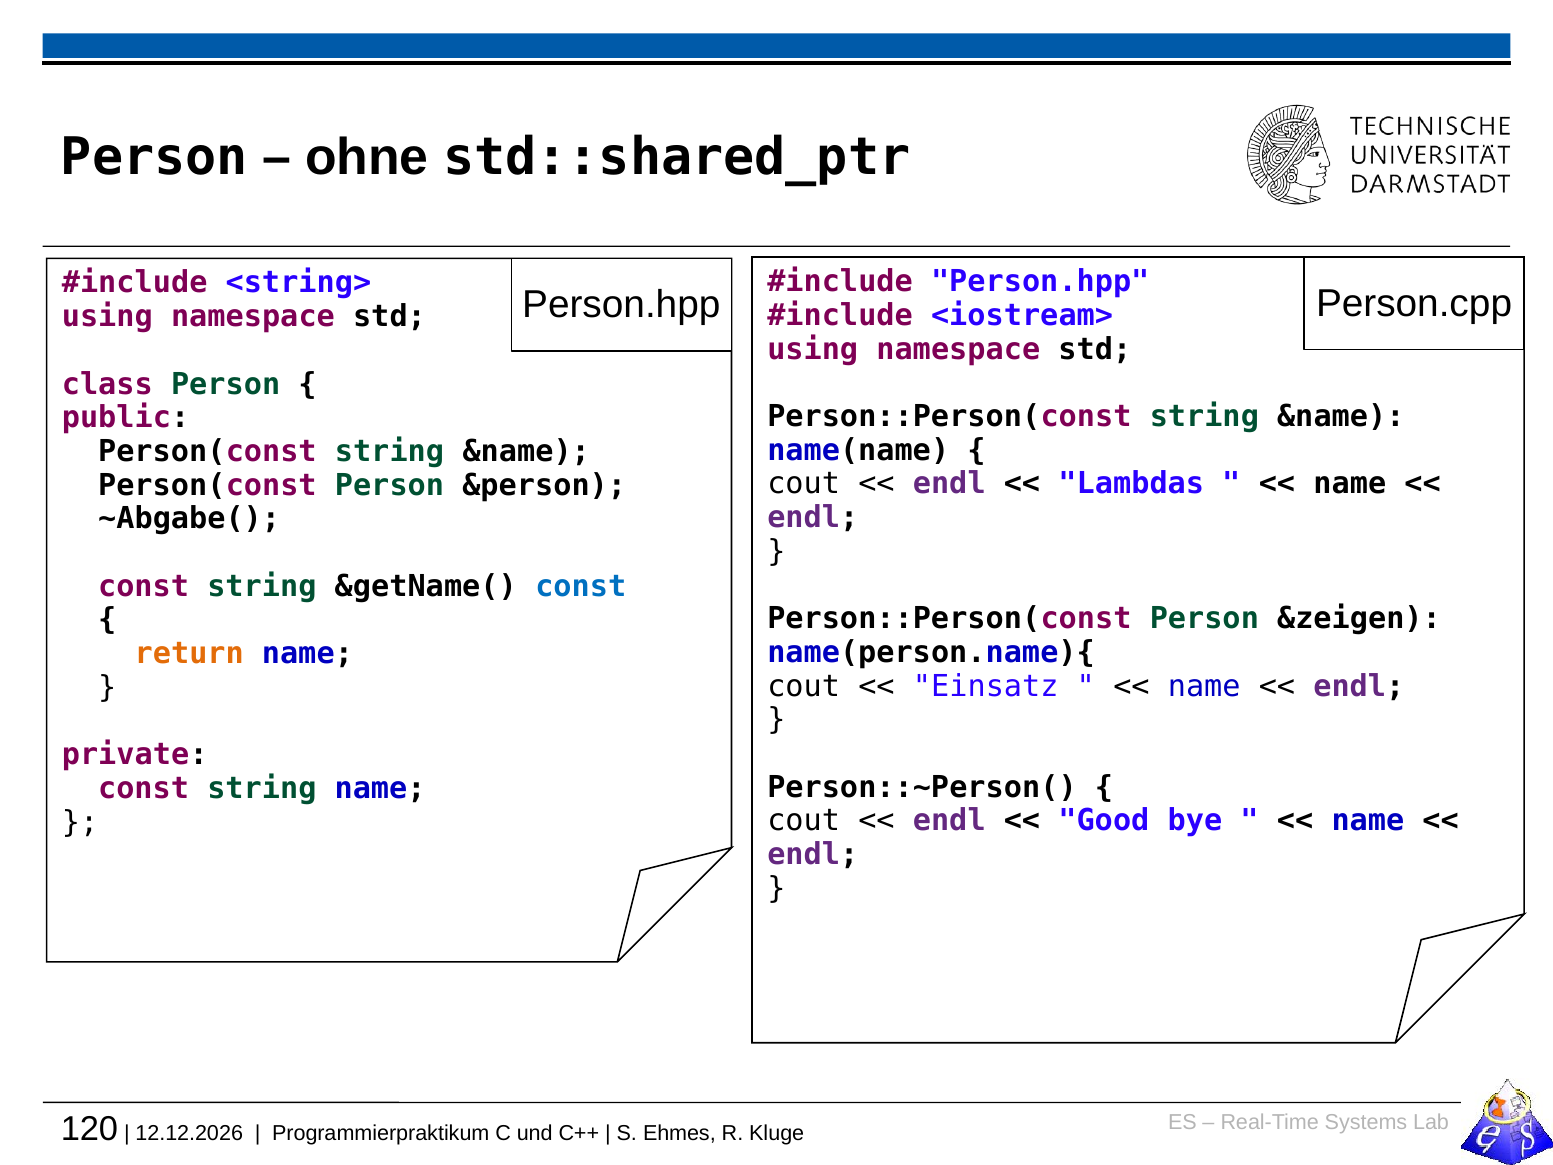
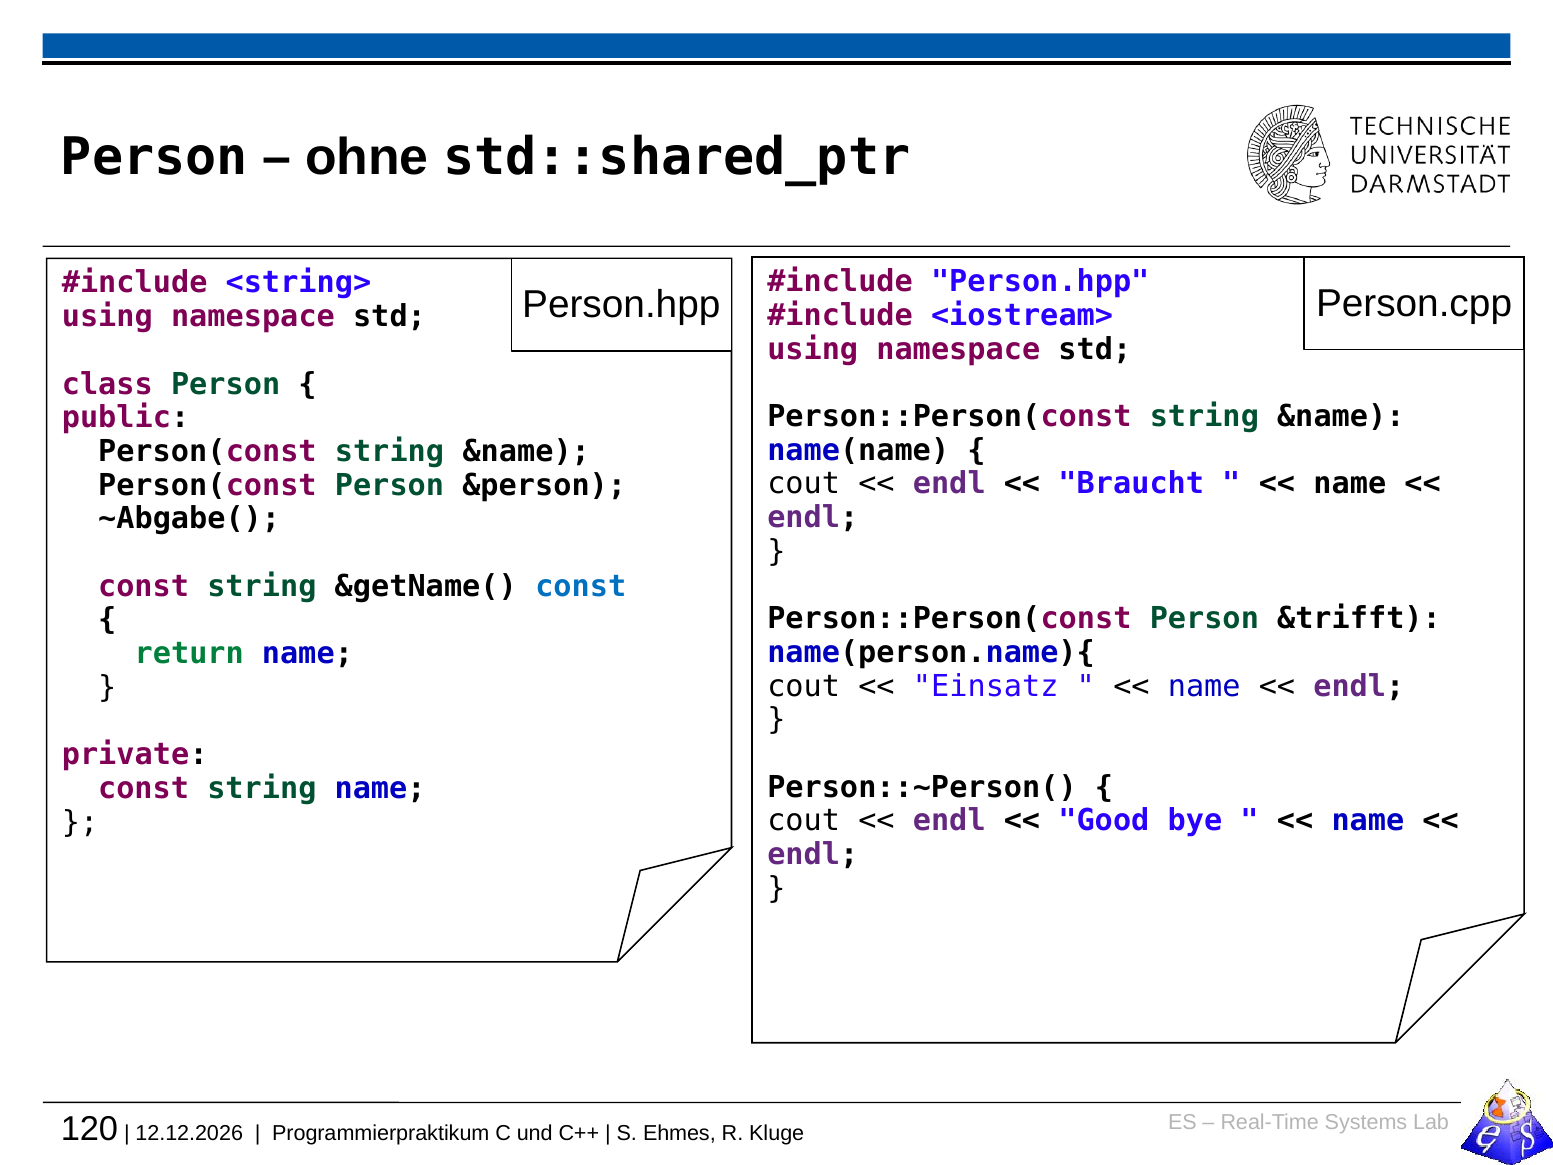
Lambdas: Lambdas -> Braucht
&zeigen: &zeigen -> &trifft
return colour: orange -> green
